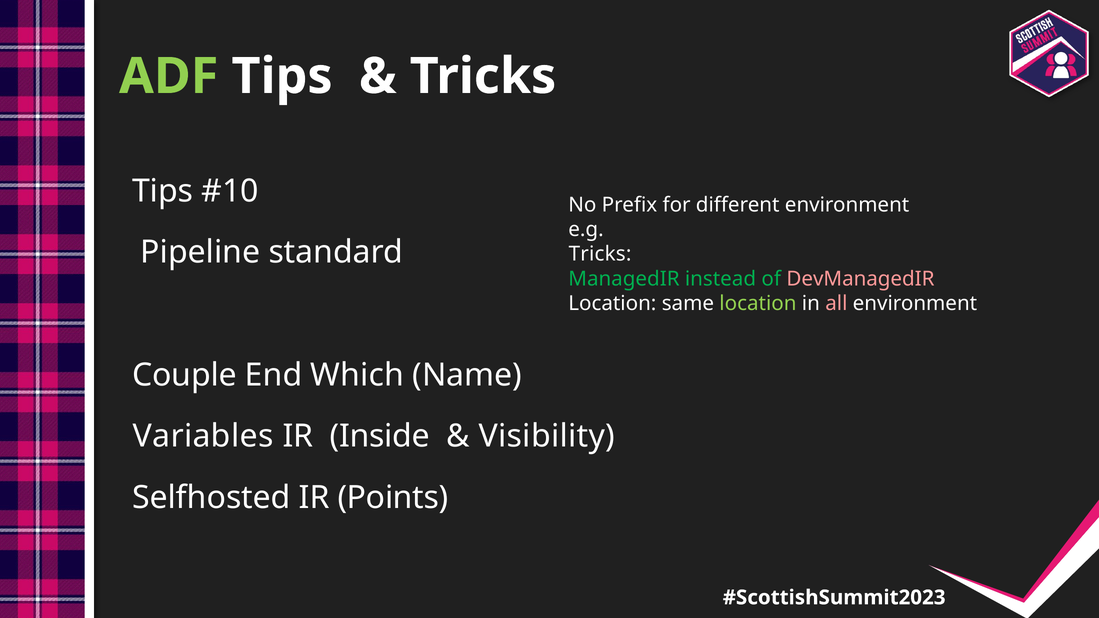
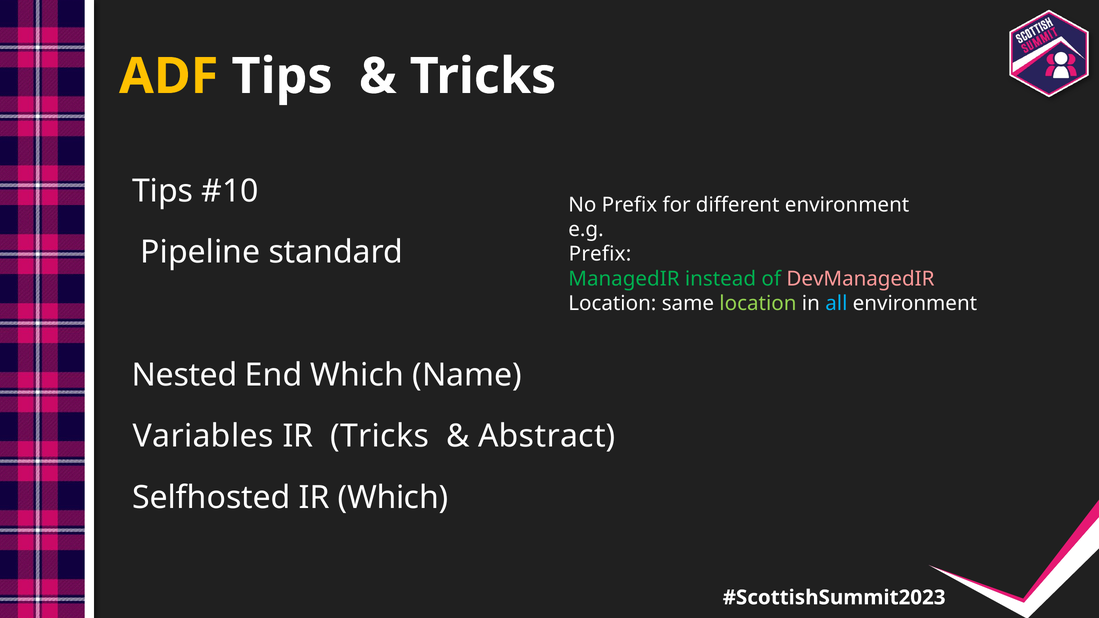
ADF colour: light green -> yellow
Tricks at (600, 254): Tricks -> Prefix
all colour: pink -> light blue
Couple: Couple -> Nested
IR Inside: Inside -> Tricks
Visibility: Visibility -> Abstract
IR Points: Points -> Which
